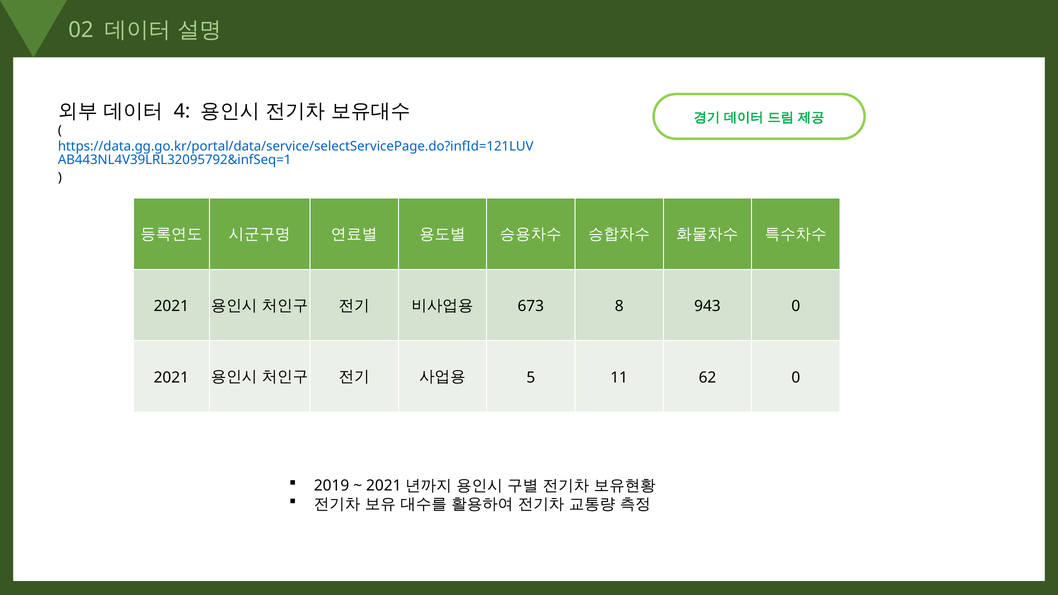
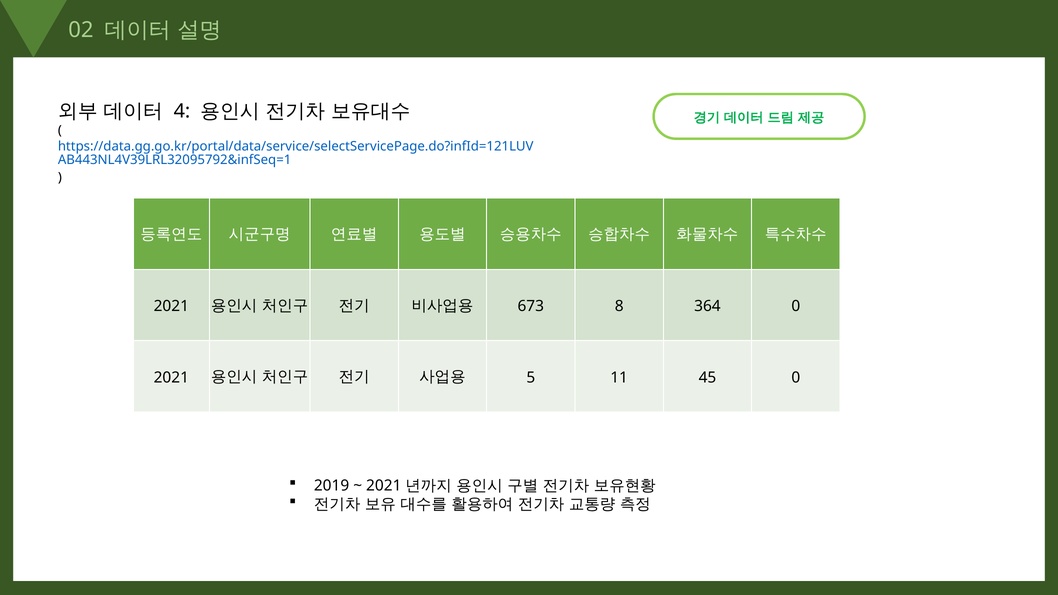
943: 943 -> 364
62: 62 -> 45
